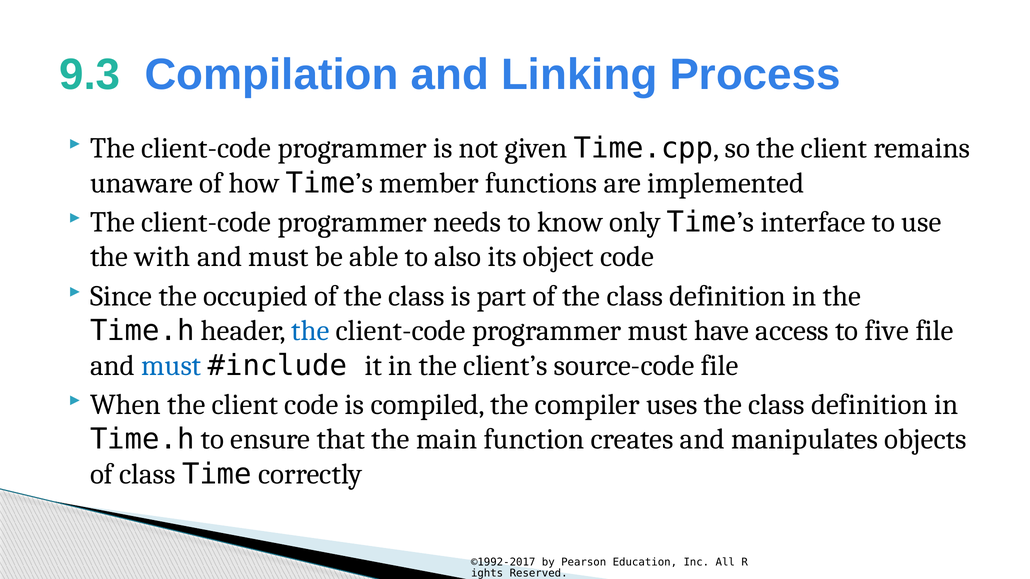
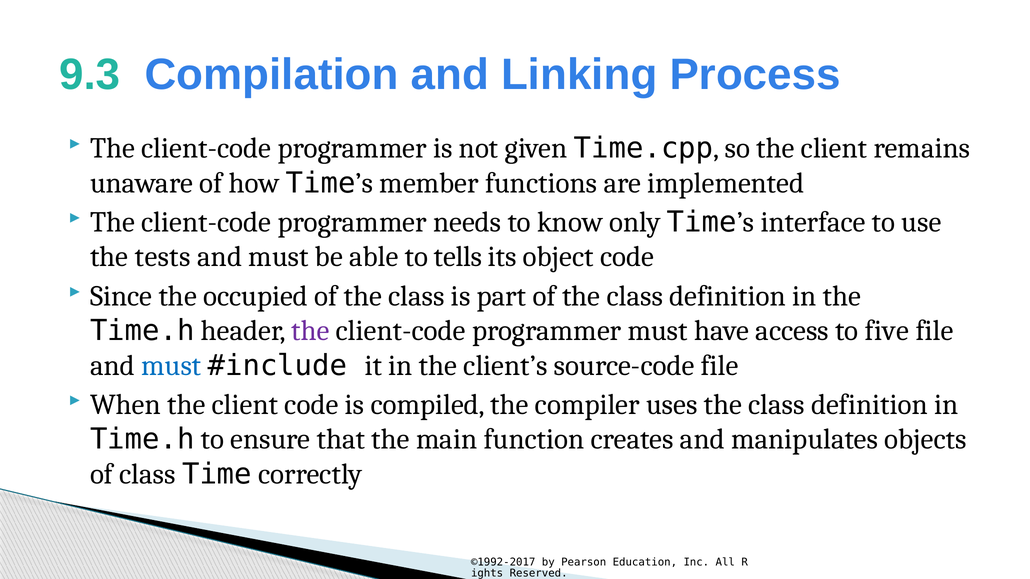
with: with -> tests
also: also -> tells
the at (310, 331) colour: blue -> purple
